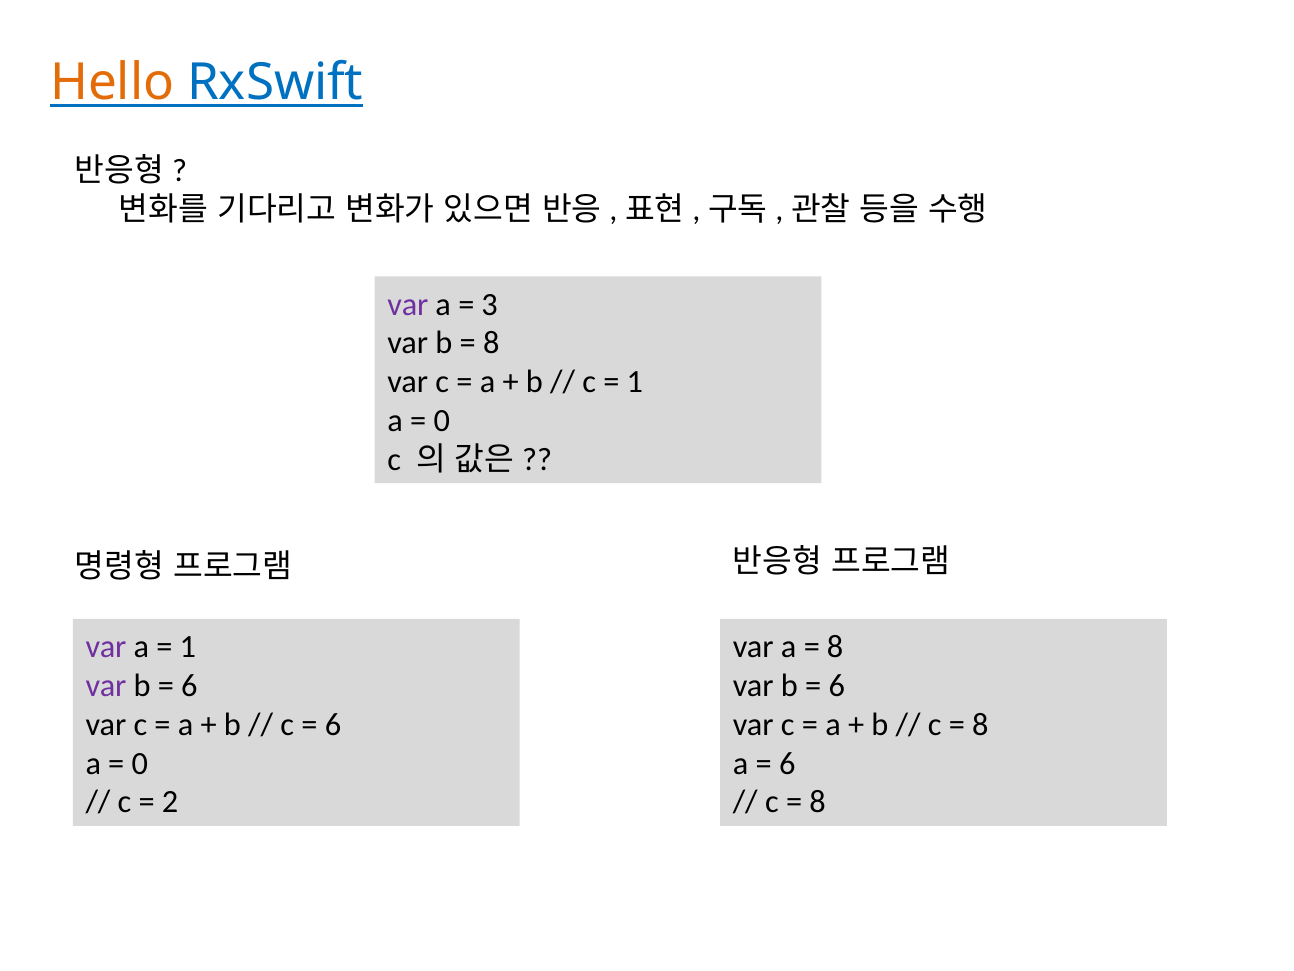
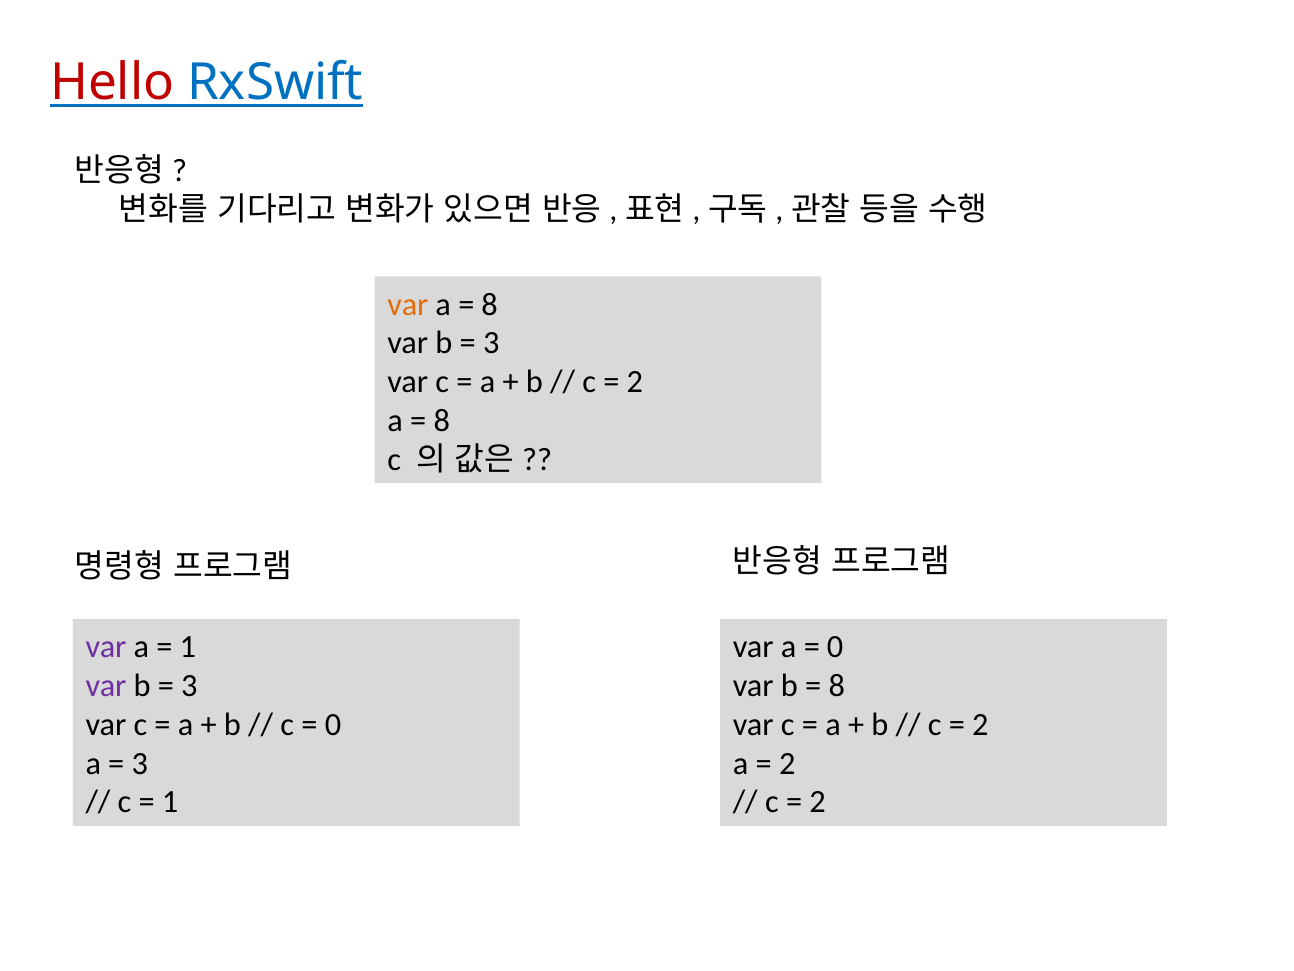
Hello colour: orange -> red
var at (408, 304) colour: purple -> orange
3 at (490, 304): 3 -> 8
8 at (491, 343): 8 -> 3
1 at (635, 382): 1 -> 2
0 at (442, 421): 0 -> 8
8 at (835, 647): 8 -> 0
6 at (189, 685): 6 -> 3
6 at (837, 685): 6 -> 8
6 at (333, 724): 6 -> 0
8 at (980, 724): 8 -> 2
0 at (140, 763): 0 -> 3
6 at (787, 763): 6 -> 2
2 at (170, 802): 2 -> 1
8 at (818, 802): 8 -> 2
